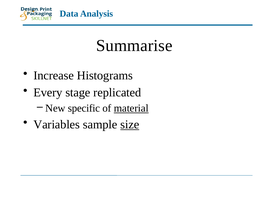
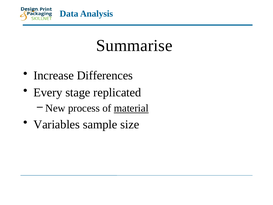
Histograms: Histograms -> Differences
specific: specific -> process
size underline: present -> none
